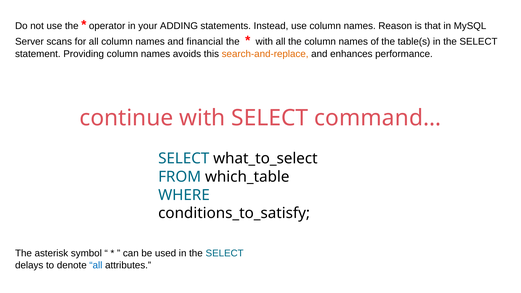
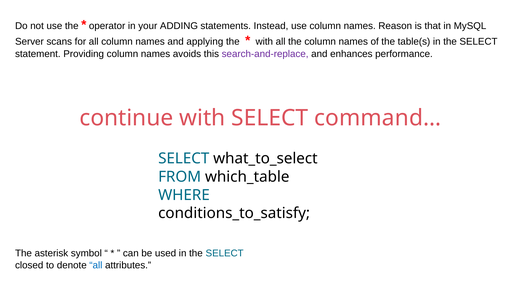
financial: financial -> applying
search-and-replace colour: orange -> purple
delays: delays -> closed
